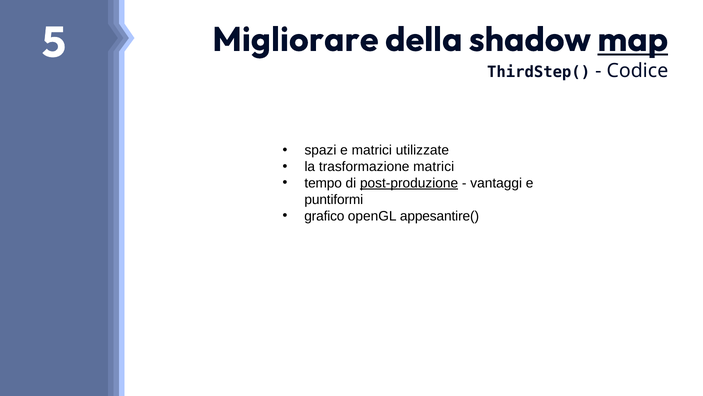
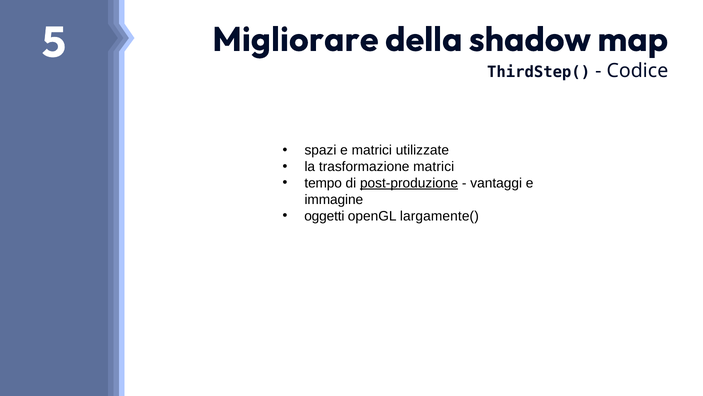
map underline: present -> none
puntiformi: puntiformi -> immagine
grafico: grafico -> oggetti
appesantire(: appesantire( -> largamente(
